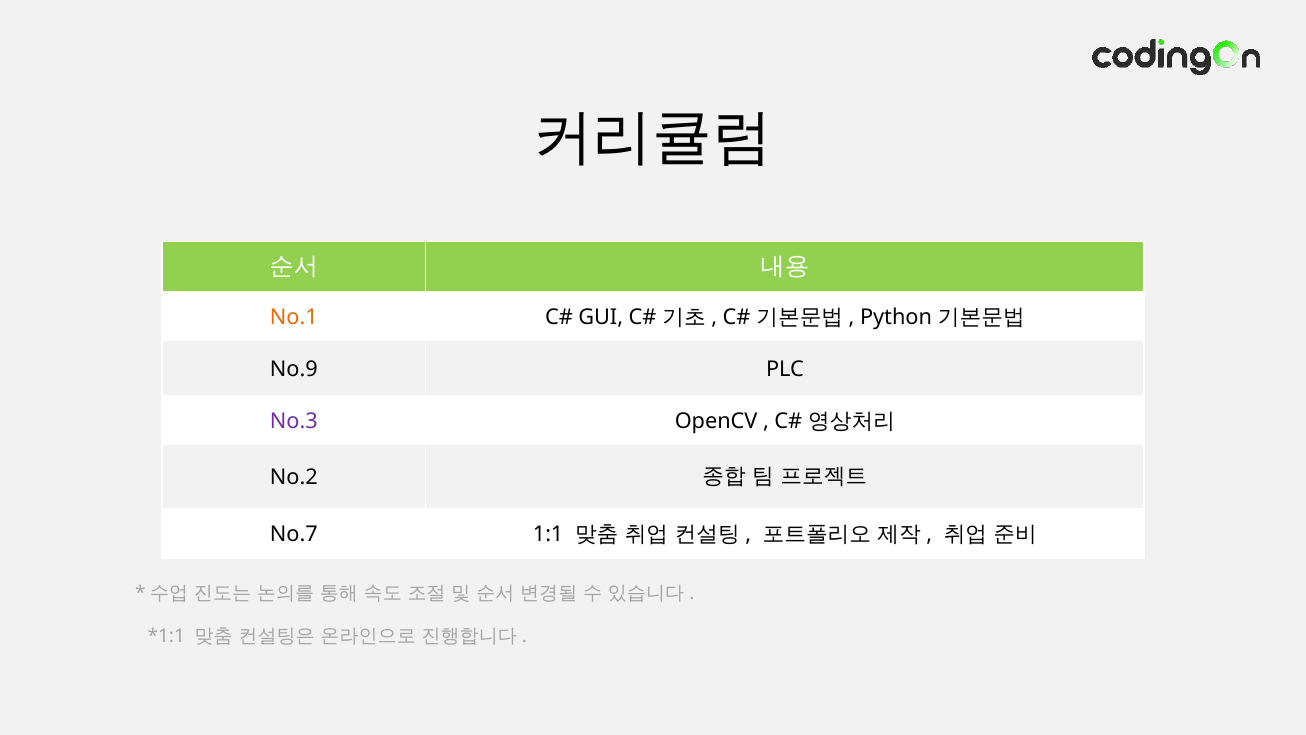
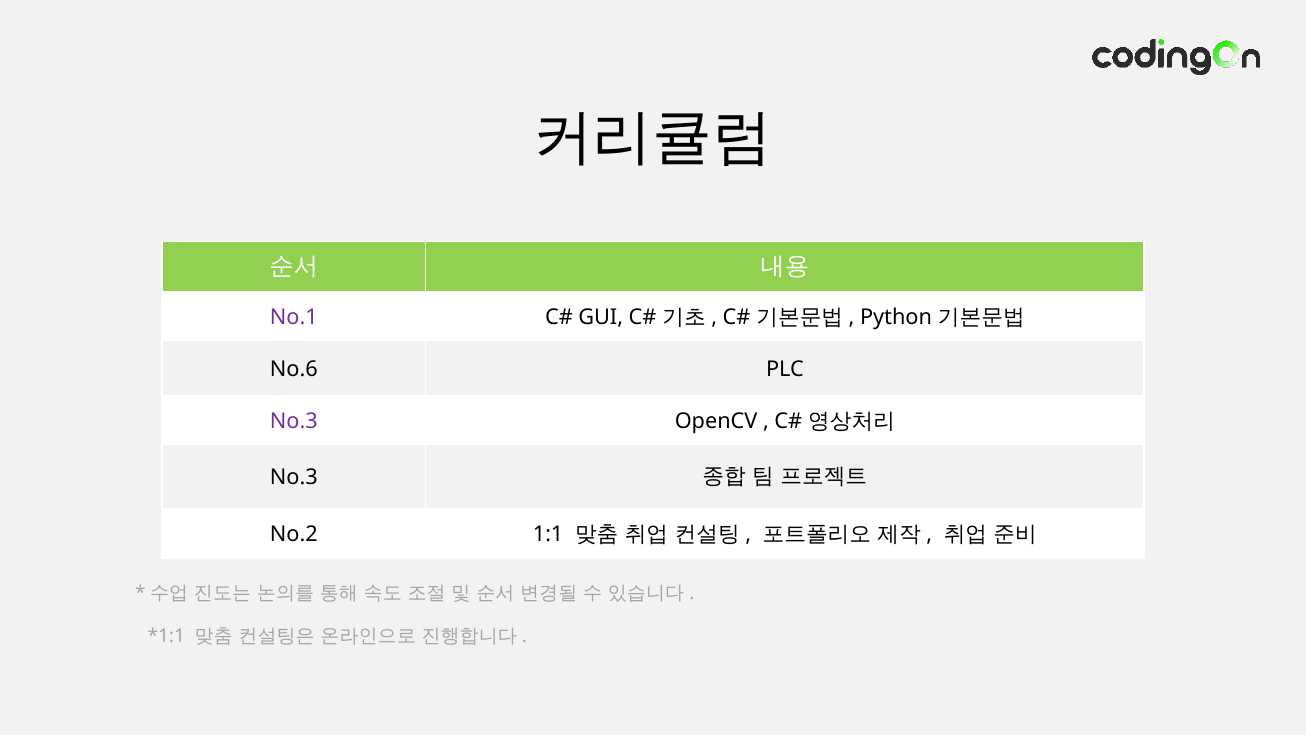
No.1 colour: orange -> purple
No.9: No.9 -> No.6
No.2 at (294, 478): No.2 -> No.3
No.7: No.7 -> No.2
